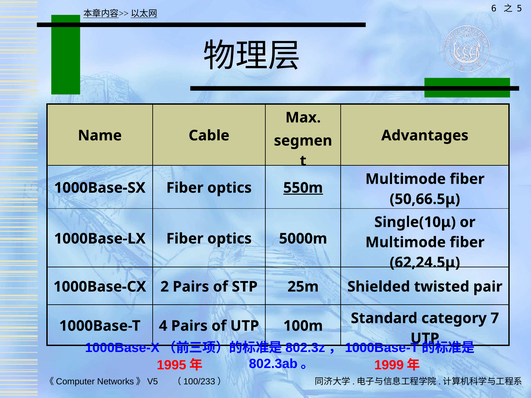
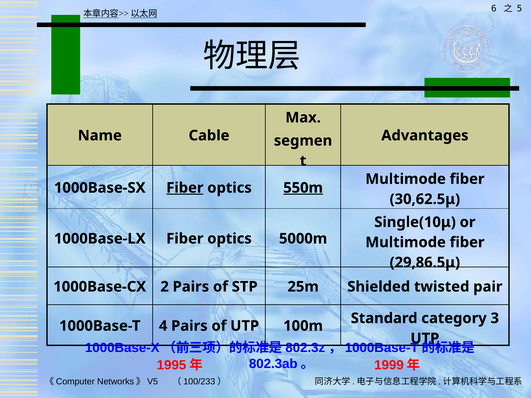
Fiber at (185, 188) underline: none -> present
50,66.5μ: 50,66.5μ -> 30,62.5μ
62,24.5μ: 62,24.5μ -> 29,86.5μ
7: 7 -> 3
